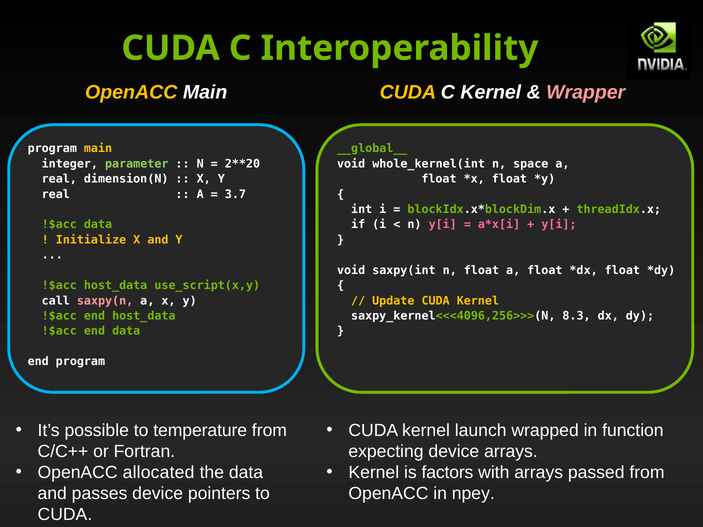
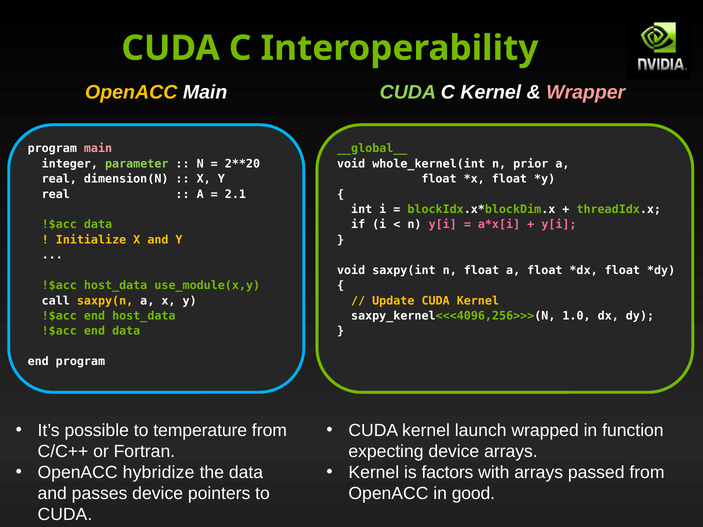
CUDA at (408, 92) colour: yellow -> light green
main at (98, 149) colour: yellow -> pink
space: space -> prior
3.7: 3.7 -> 2.1
use_script(x,y: use_script(x,y -> use_module(x,y
saxpy(n colour: pink -> yellow
8.3: 8.3 -> 1.0
allocated: allocated -> hybridize
npey: npey -> good
